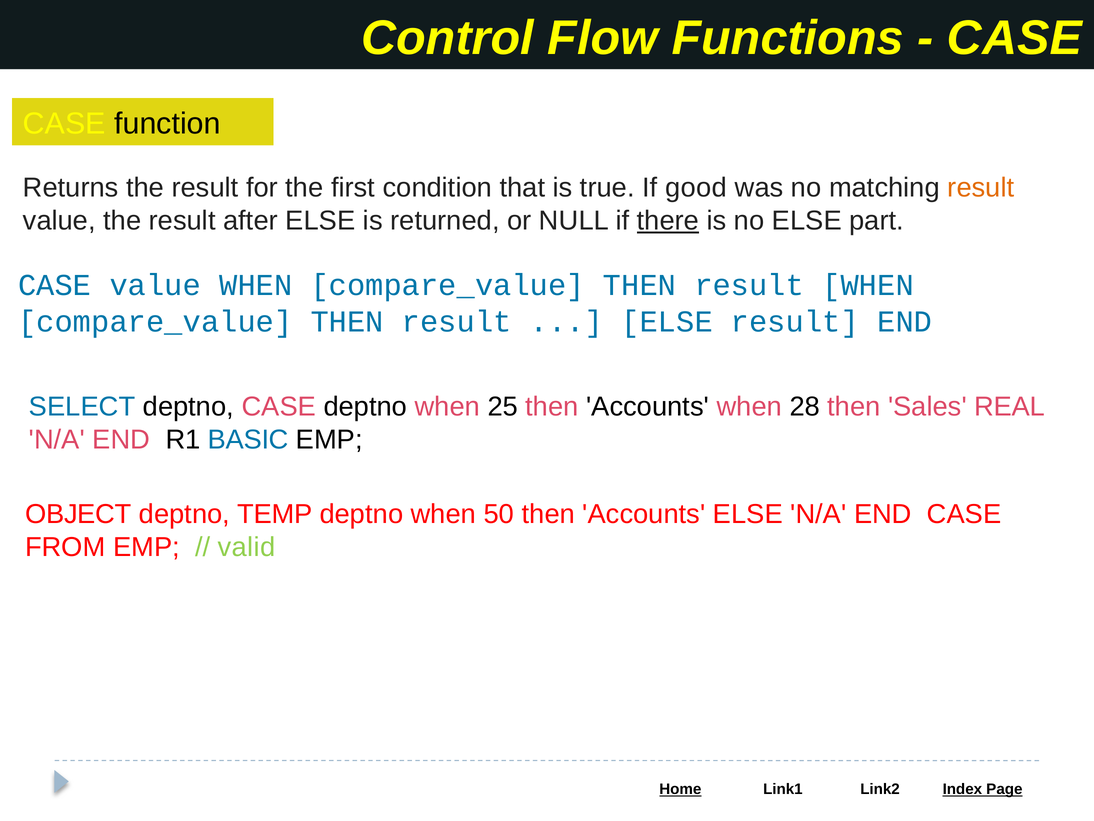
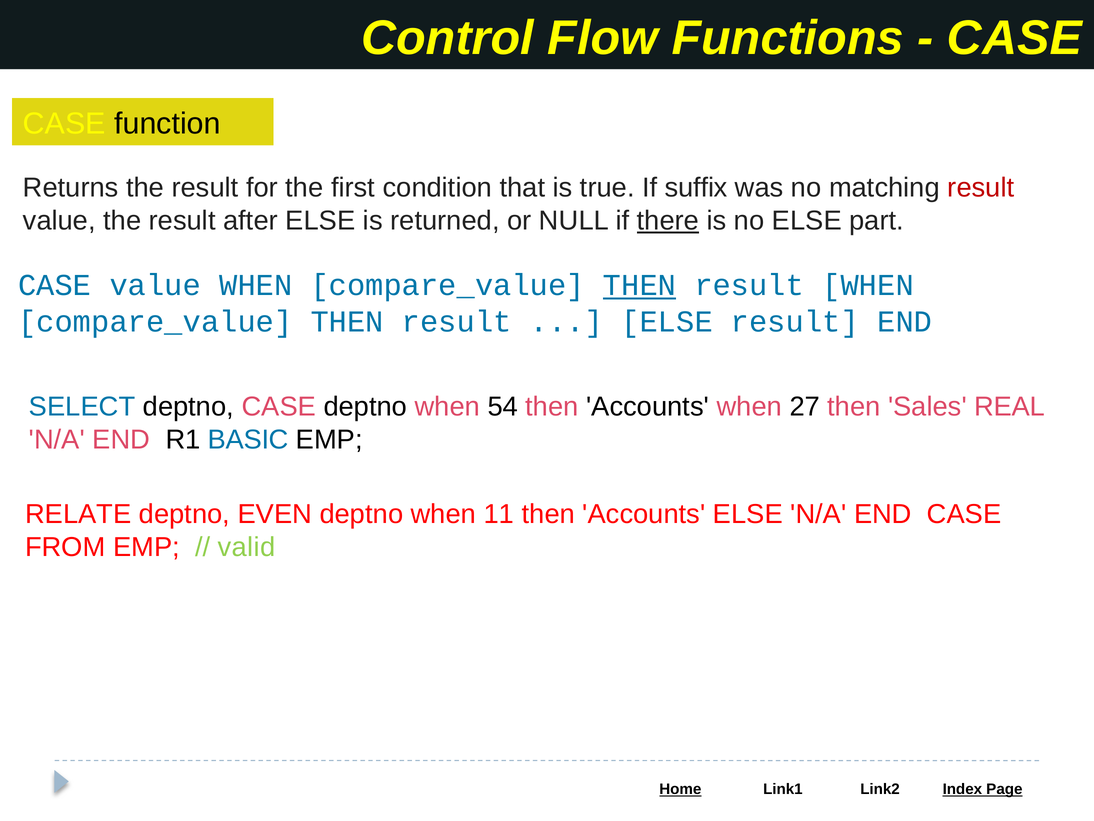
good: good -> suffix
result at (981, 188) colour: orange -> red
THEN at (640, 285) underline: none -> present
25: 25 -> 54
28: 28 -> 27
OBJECT: OBJECT -> RELATE
TEMP: TEMP -> EVEN
50: 50 -> 11
